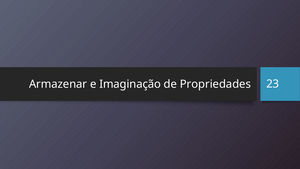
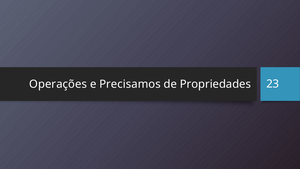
Armazenar: Armazenar -> Operações
Imaginação: Imaginação -> Precisamos
